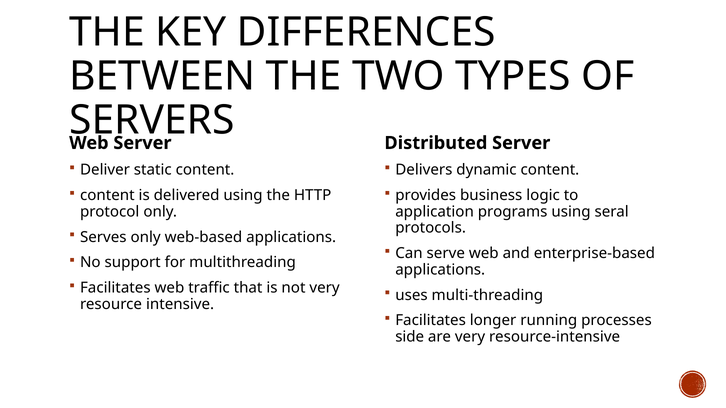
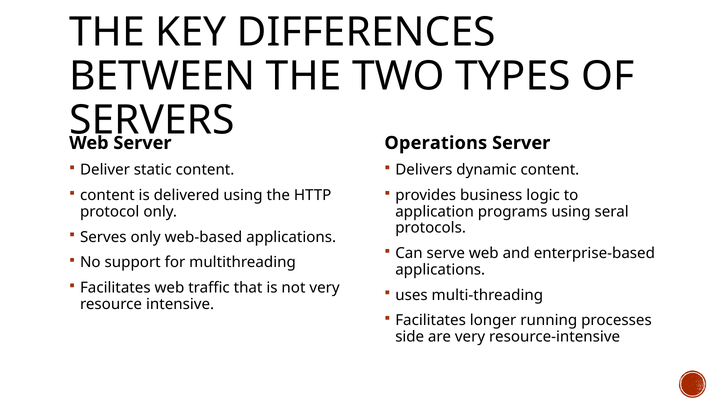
Distributed: Distributed -> Operations
